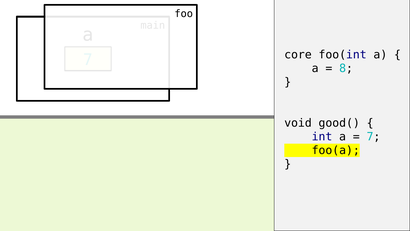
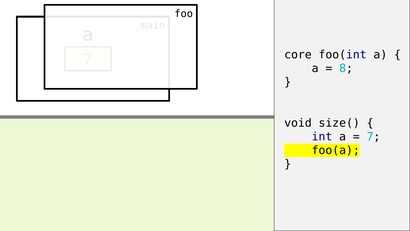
good(: good( -> size(
